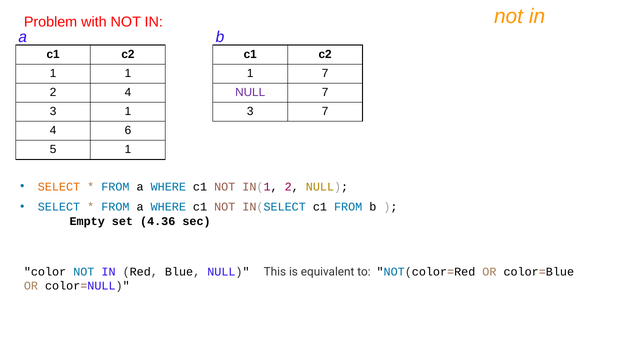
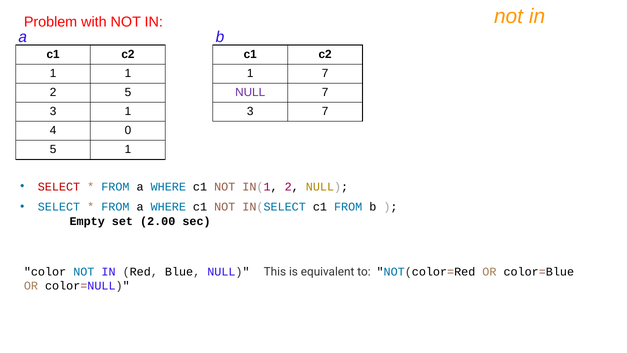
2 4: 4 -> 5
6: 6 -> 0
SELECT at (59, 187) colour: orange -> red
4.36: 4.36 -> 2.00
